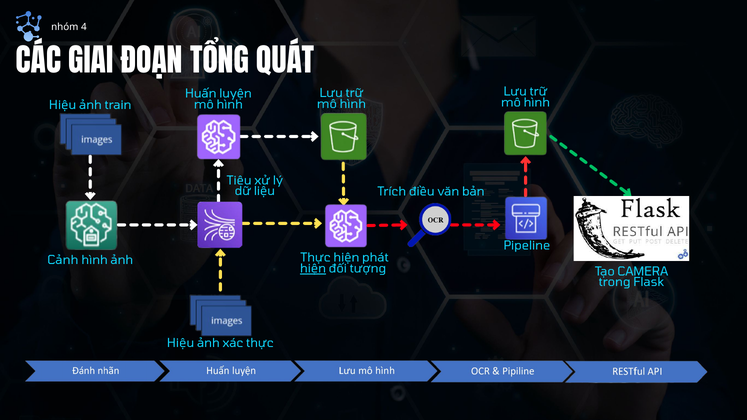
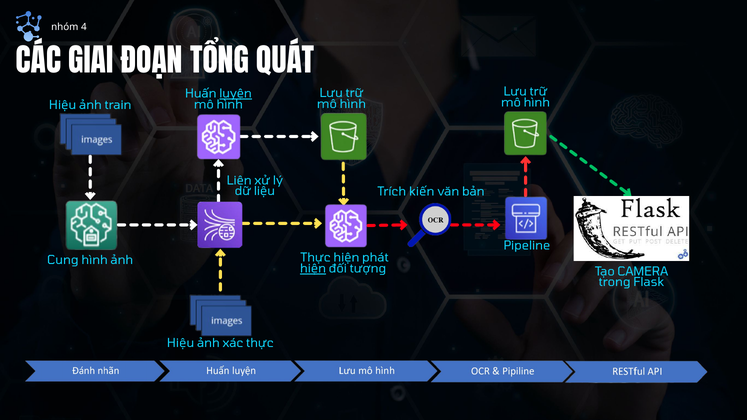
luyện underline: none -> present
Tiêu: Tiêu -> Liên
điều: điều -> kiến
Cảnh: Cảnh -> Cung
